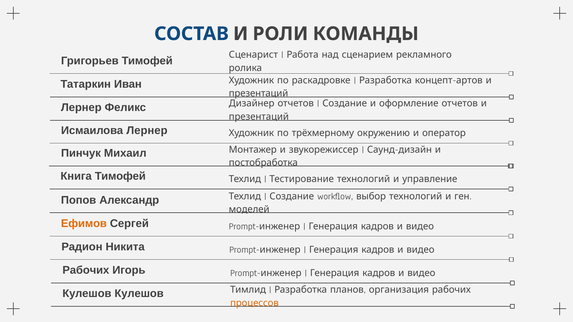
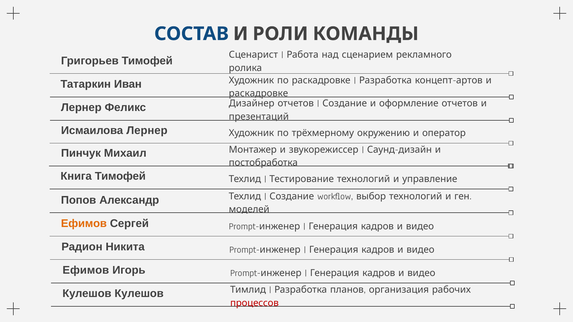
презентаций at (259, 94): презентаций -> раскадровке
Рабочих at (86, 270): Рабочих -> Ефимов
процессов colour: orange -> red
